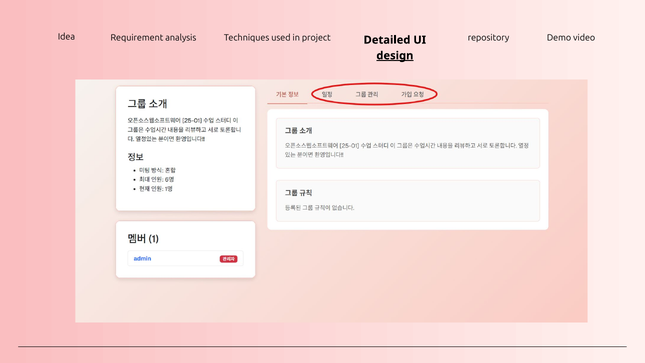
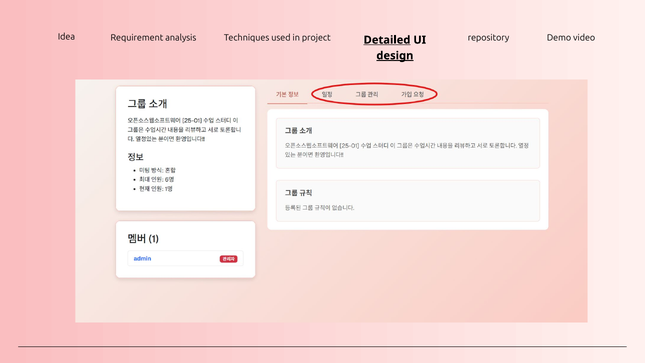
Detailed underline: none -> present
